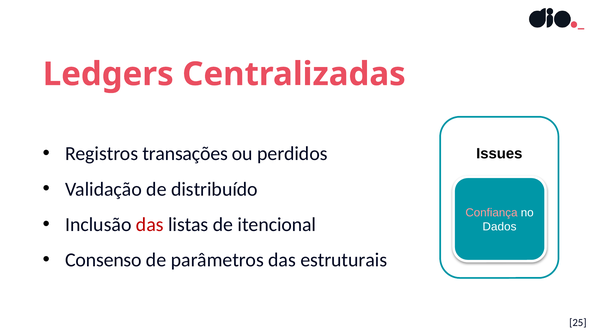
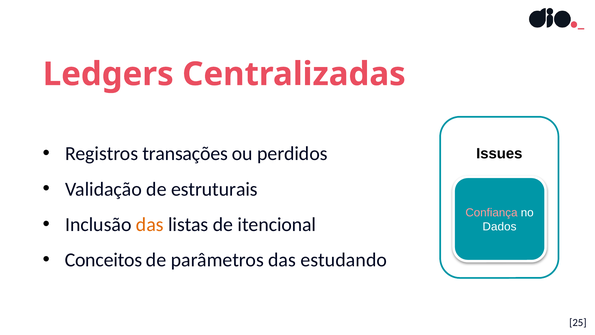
distribuído: distribuído -> estruturais
das at (150, 224) colour: red -> orange
Consenso: Consenso -> Conceitos
estruturais: estruturais -> estudando
